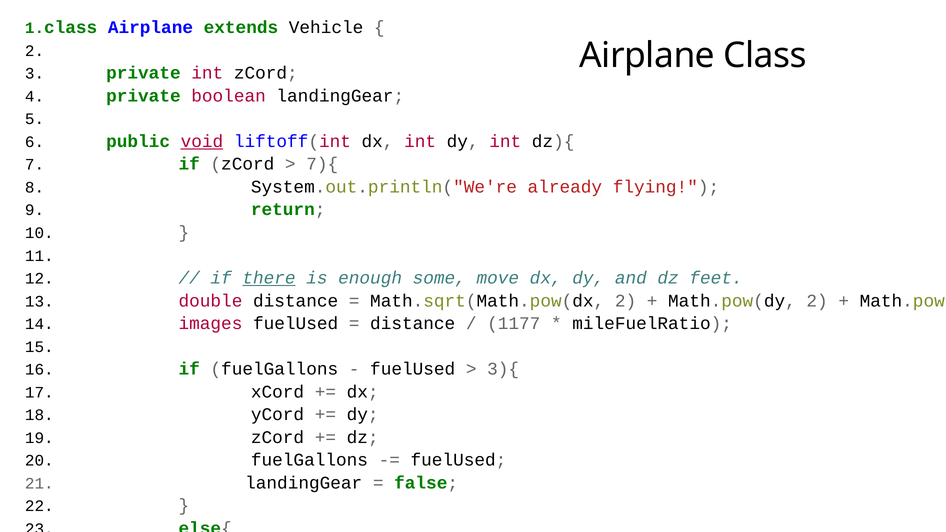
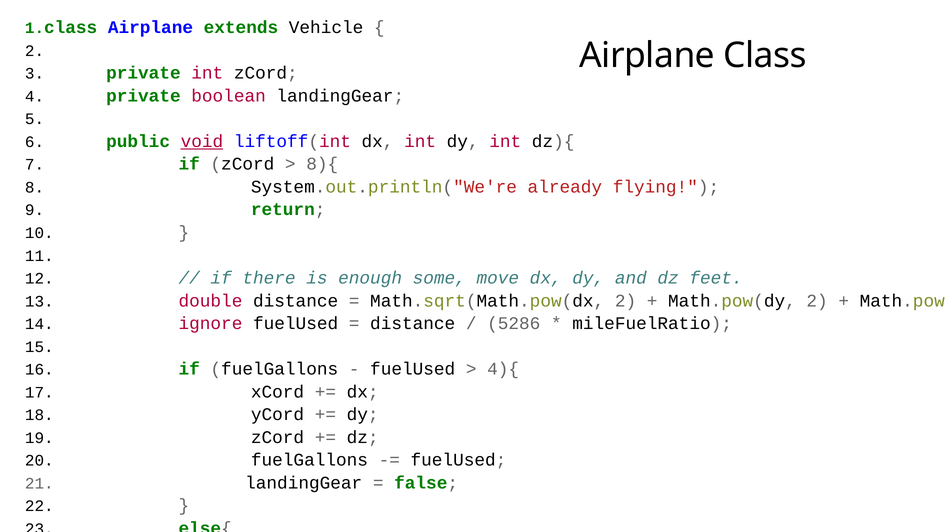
7){: 7){ -> 8){
there underline: present -> none
images: images -> ignore
1177: 1177 -> 5286
3){: 3){ -> 4){
